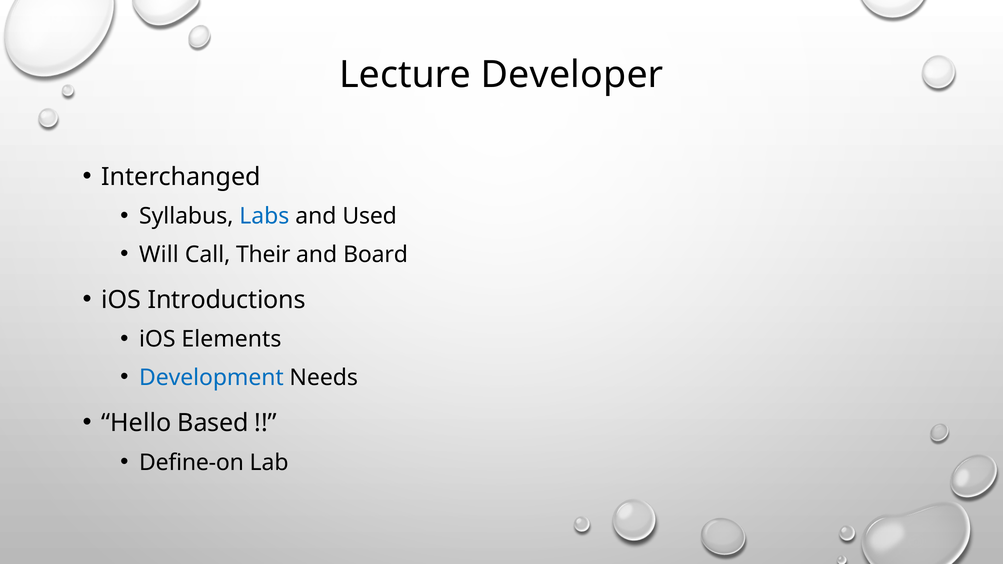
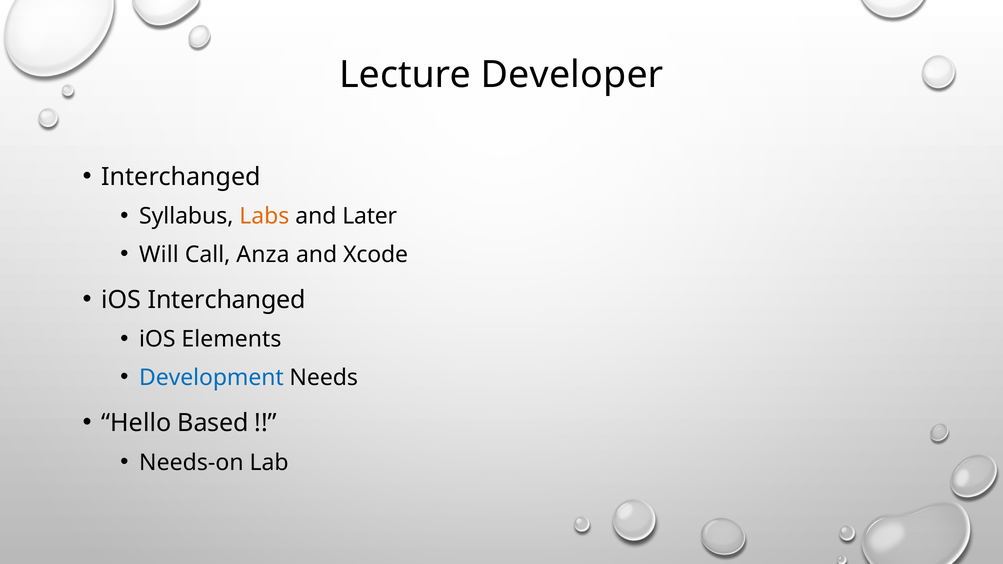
Labs colour: blue -> orange
Used: Used -> Later
Their: Their -> Anza
Board: Board -> Xcode
iOS Introductions: Introductions -> Interchanged
Define-on: Define-on -> Needs-on
